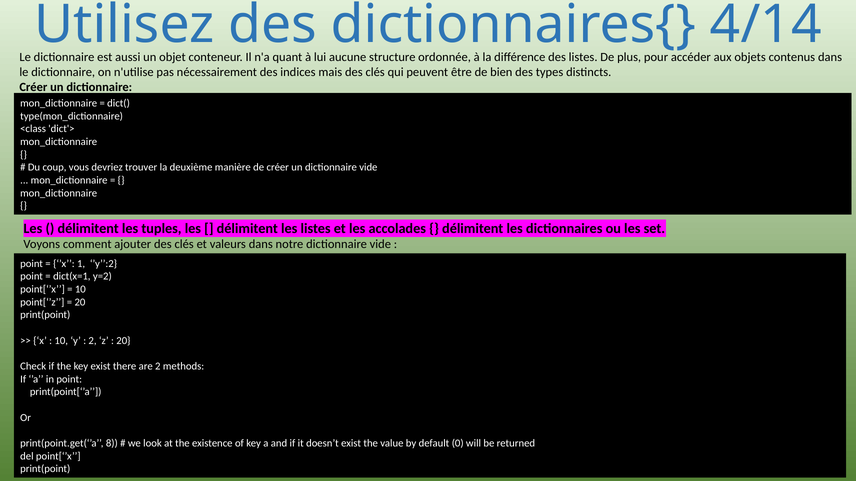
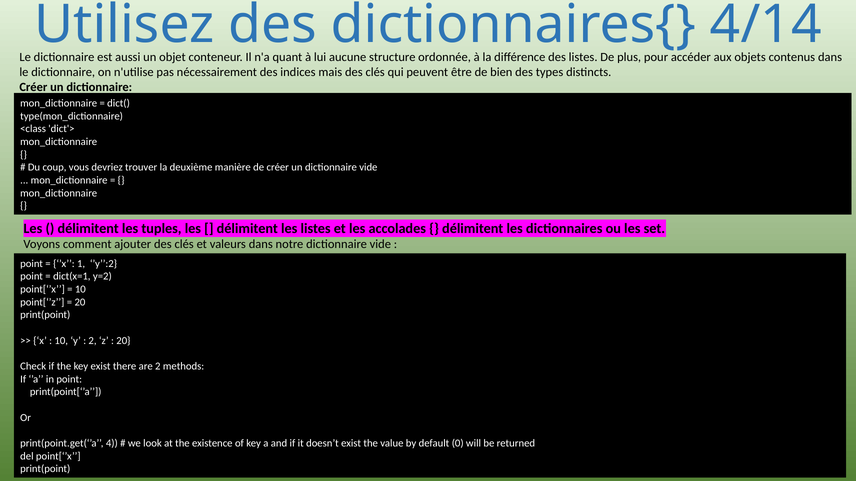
8: 8 -> 4
